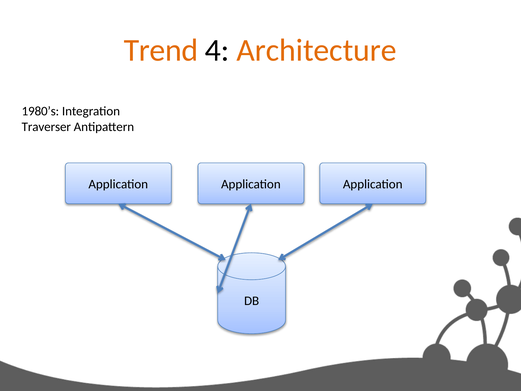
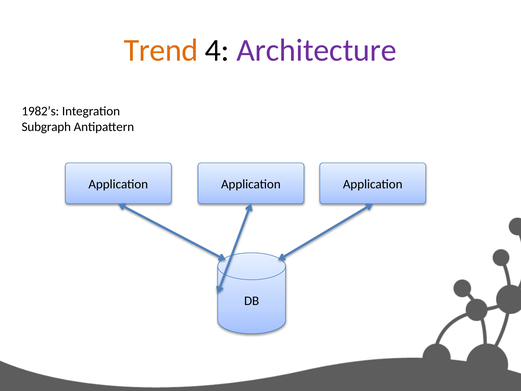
Architecture colour: orange -> purple
1980’s: 1980’s -> 1982’s
Traverser: Traverser -> Subgraph
